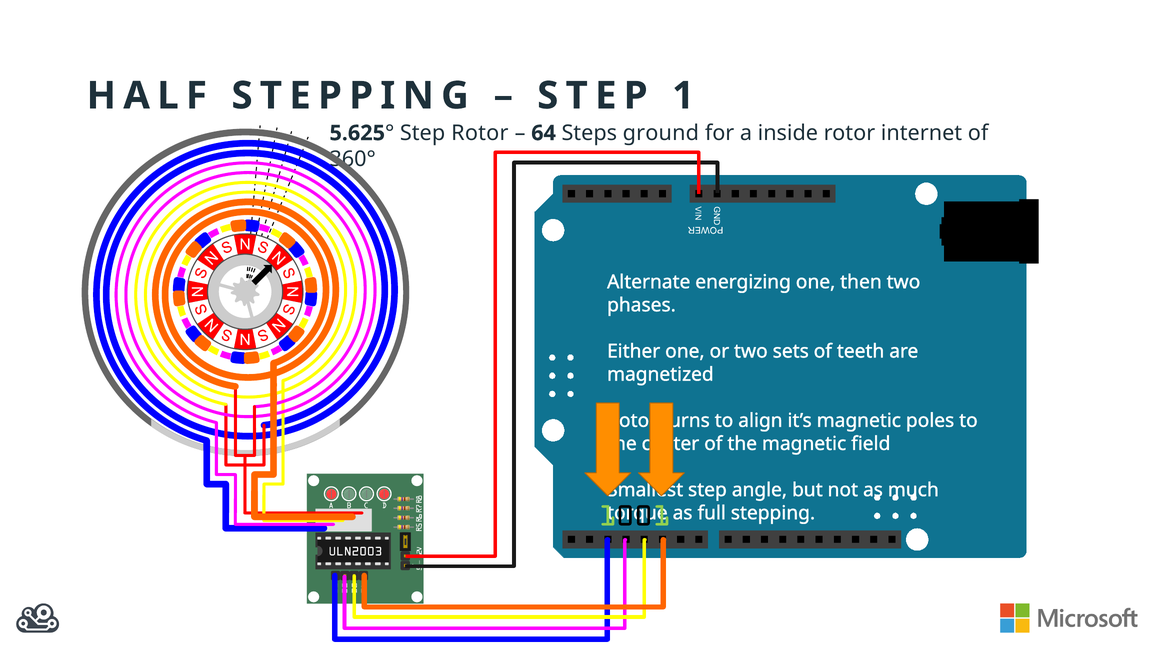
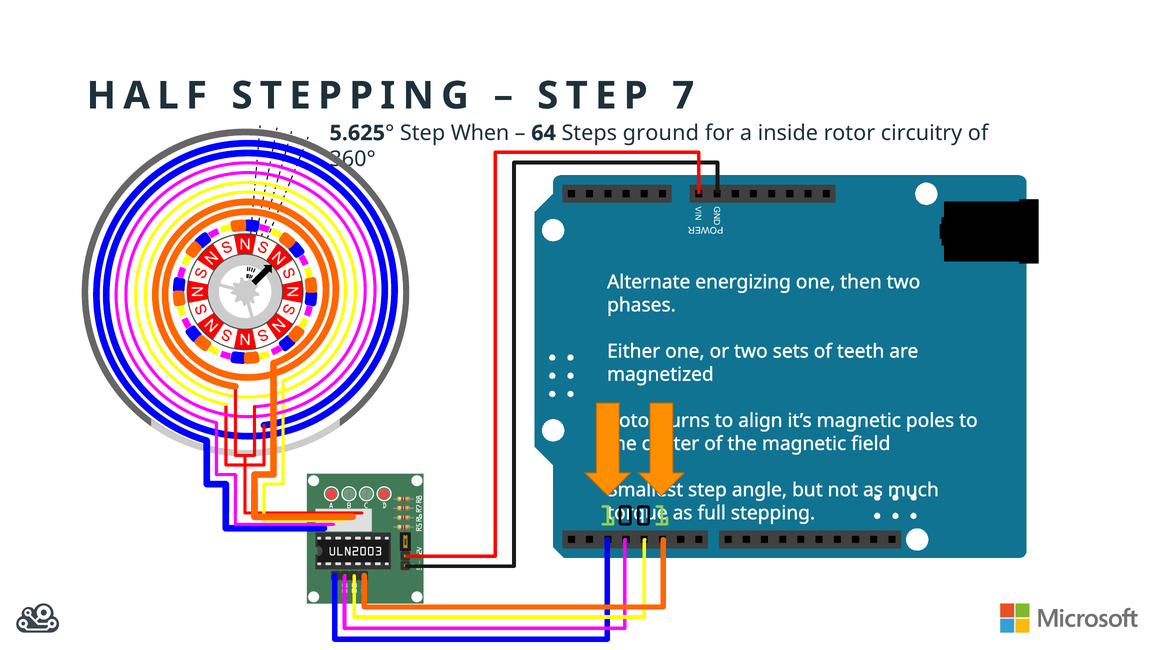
1: 1 -> 7
Rotor at (480, 133): Rotor -> When
internet: internet -> circuitry
